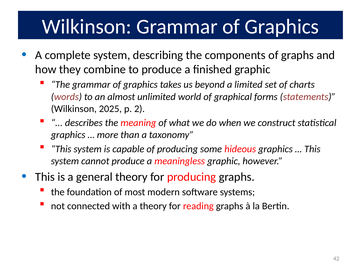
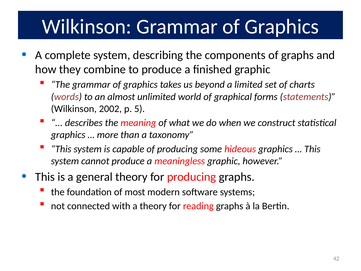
2025: 2025 -> 2002
2: 2 -> 5
